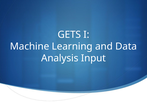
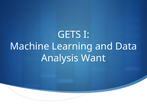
Input: Input -> Want
